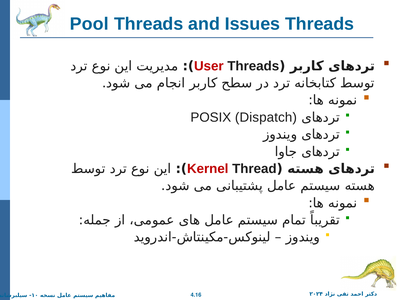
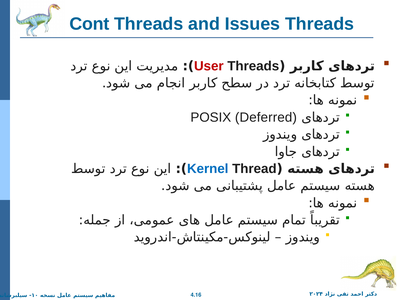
Pool: Pool -> Cont
Dispatch: Dispatch -> Deferred
Kernel colour: red -> blue
